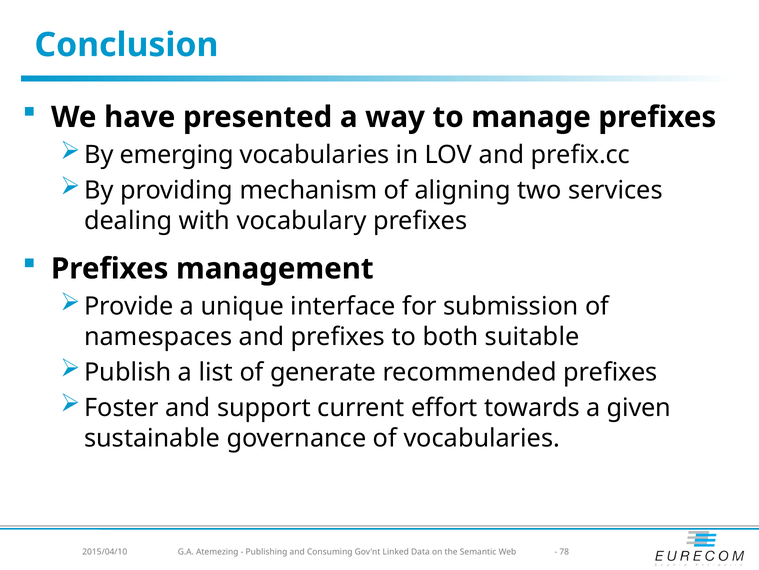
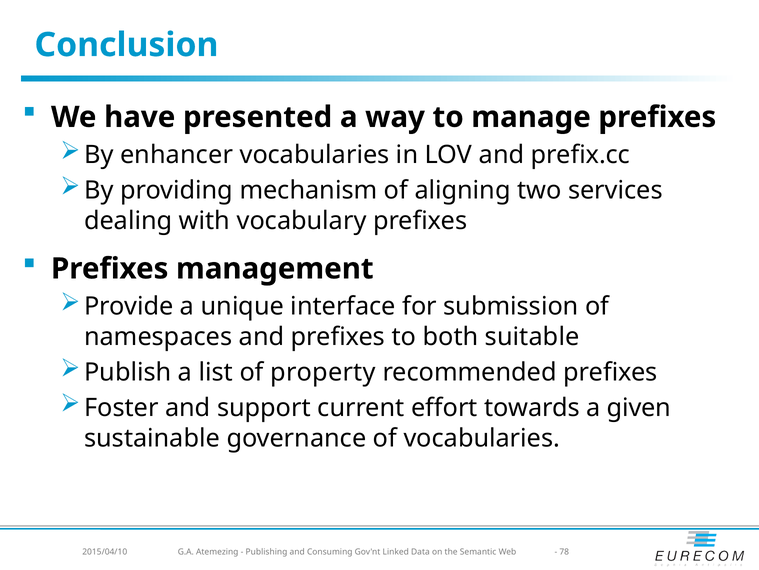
emerging: emerging -> enhancer
generate: generate -> property
